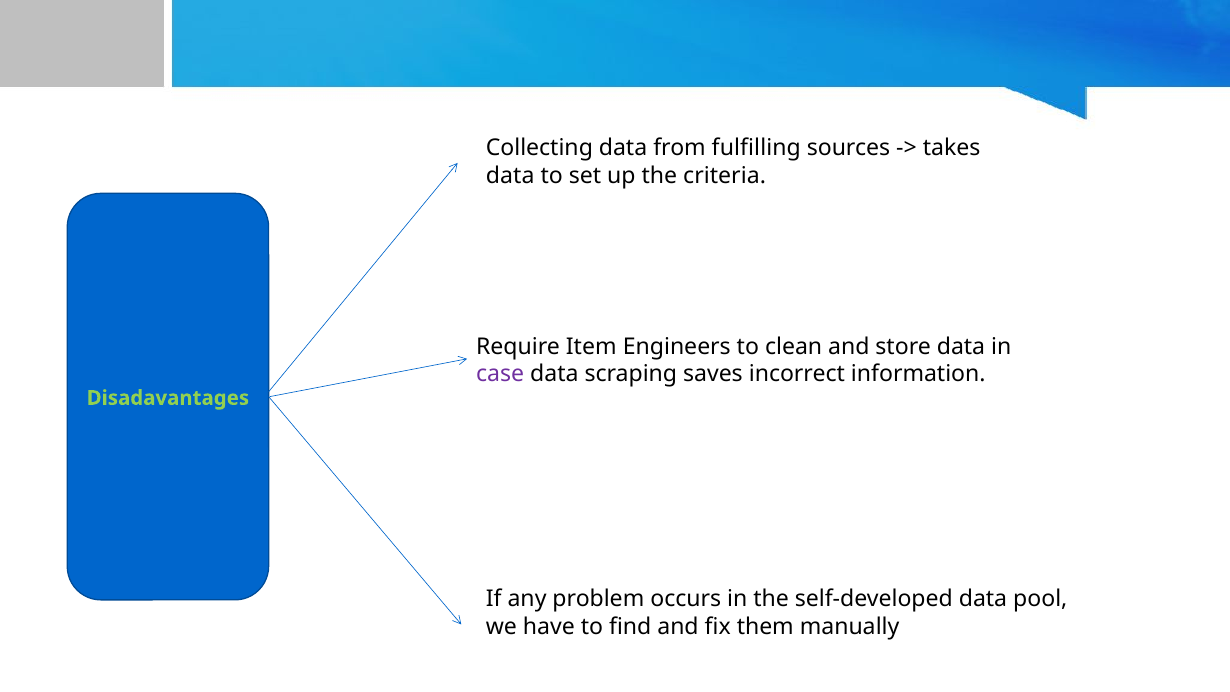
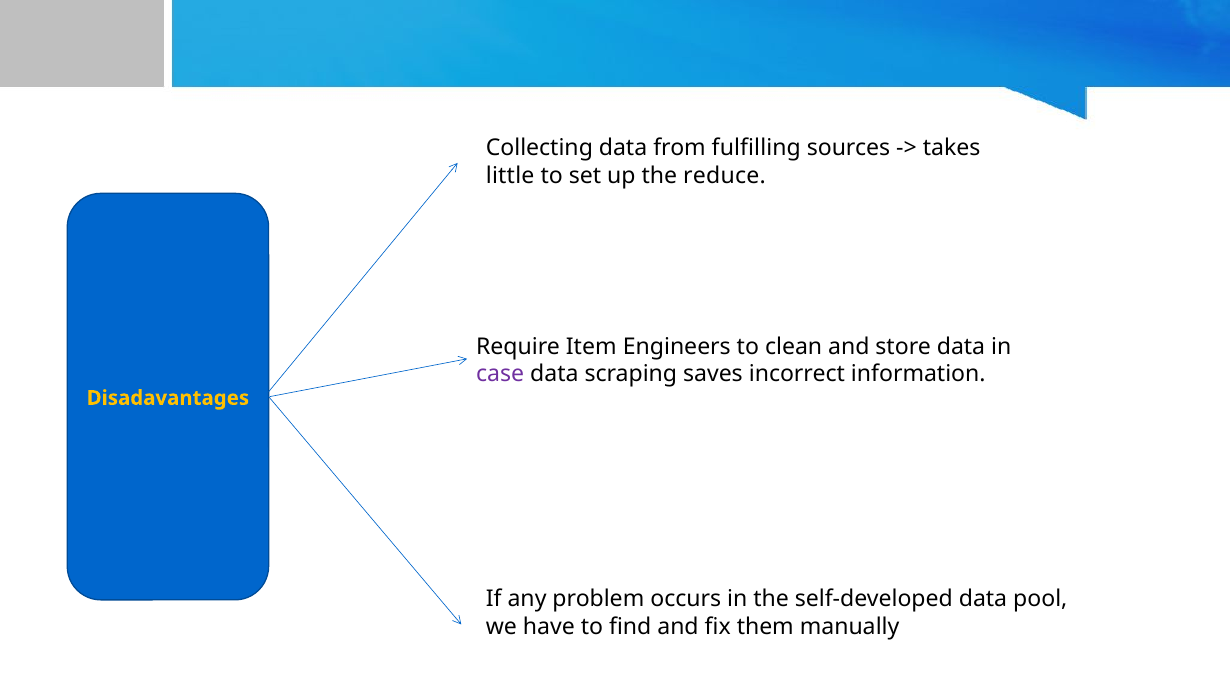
data at (510, 176): data -> little
criteria: criteria -> reduce
Disadavantages colour: light green -> yellow
